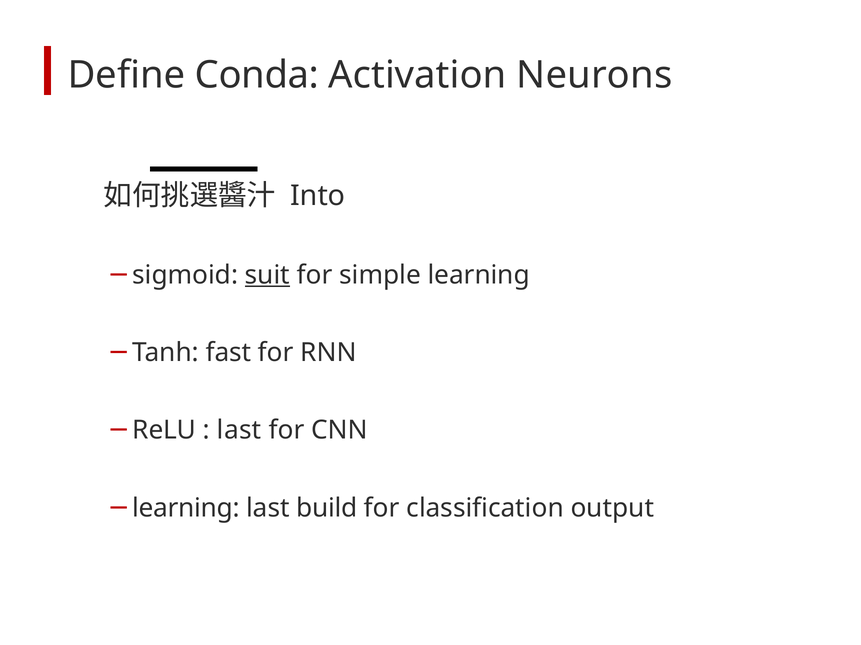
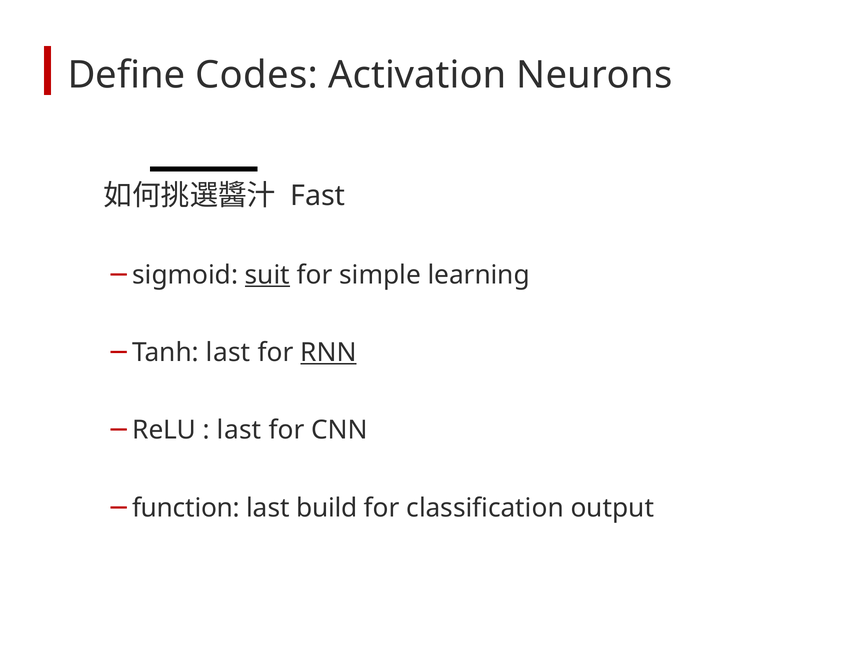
Conda: Conda -> Codes
Into: Into -> Fast
Tanh fast: fast -> last
RNN underline: none -> present
learning at (186, 508): learning -> function
